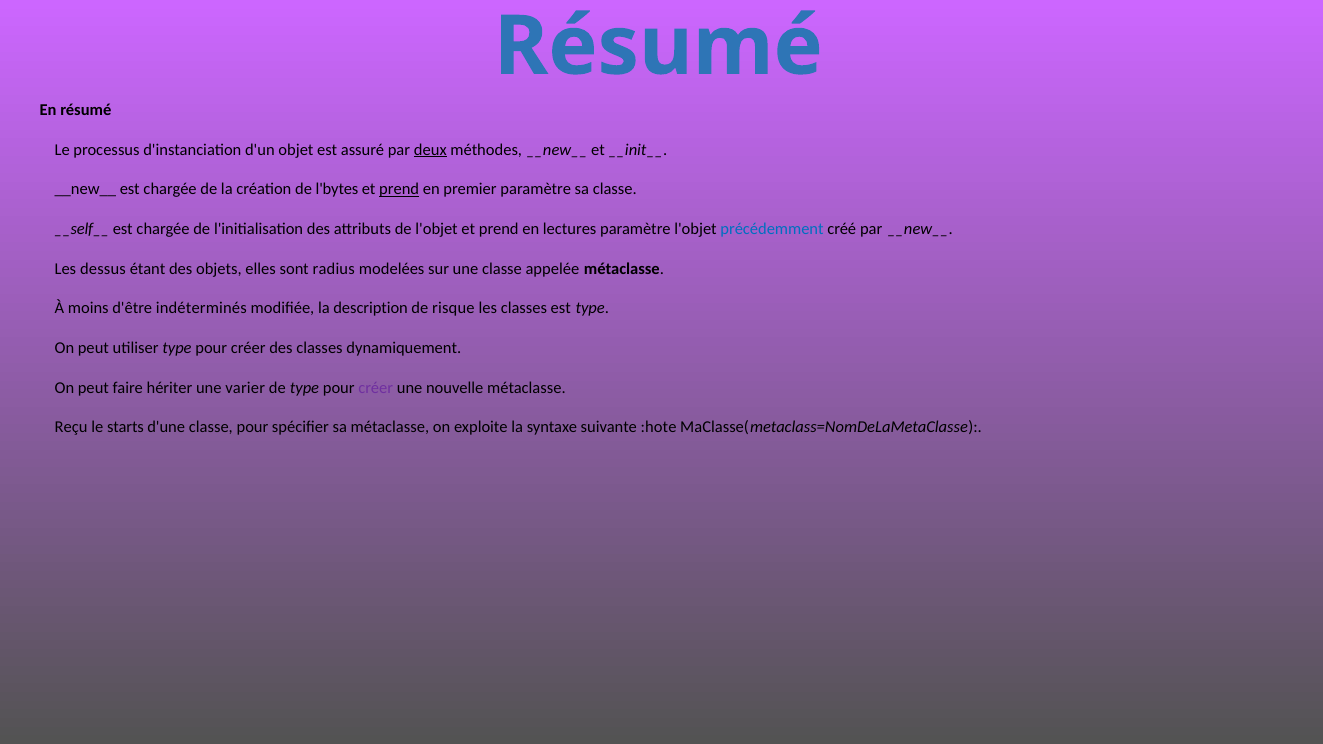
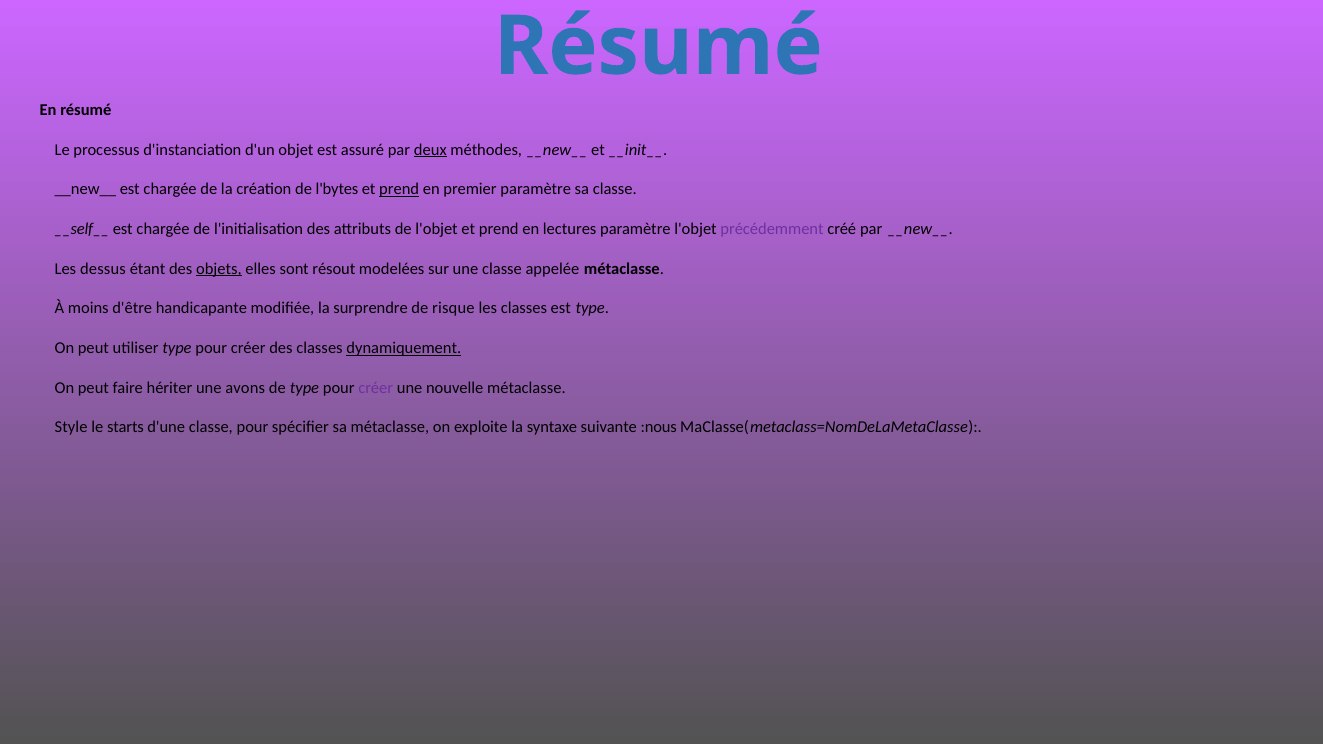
précédemment colour: blue -> purple
objets underline: none -> present
radius: radius -> résout
indéterminés: indéterminés -> handicapante
description: description -> surprendre
dynamiquement underline: none -> present
varier: varier -> avons
Reçu: Reçu -> Style
:hote: :hote -> :nous
